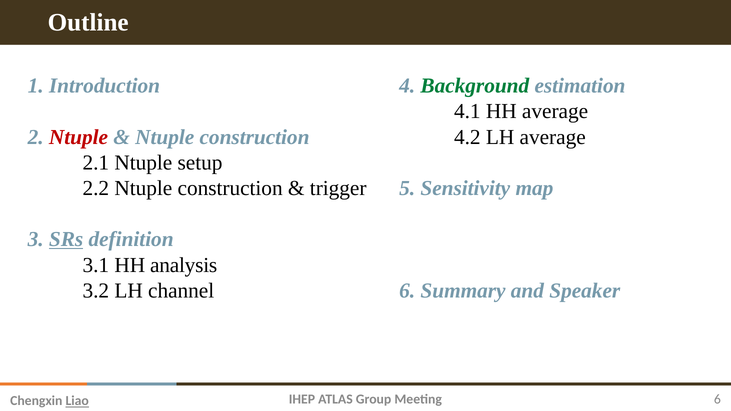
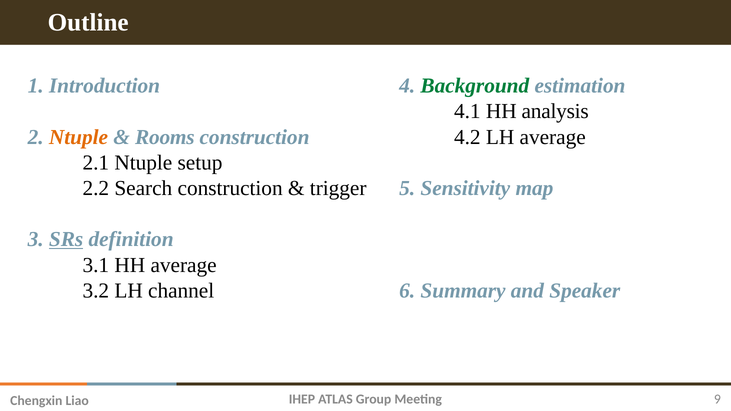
HH average: average -> analysis
Ntuple at (79, 137) colour: red -> orange
Ntuple at (165, 137): Ntuple -> Rooms
2.2 Ntuple: Ntuple -> Search
HH analysis: analysis -> average
Meeting 6: 6 -> 9
Liao underline: present -> none
